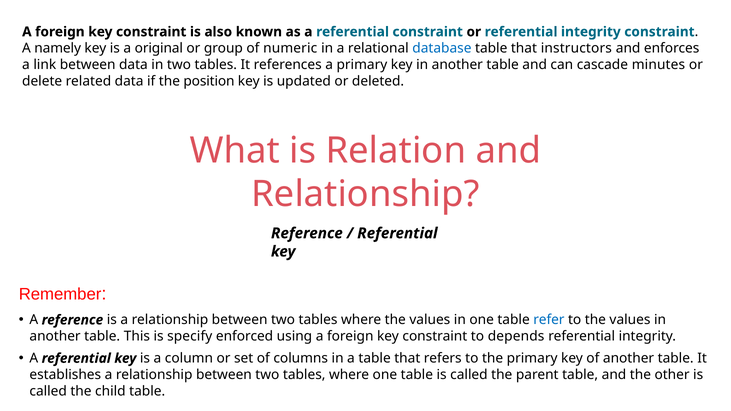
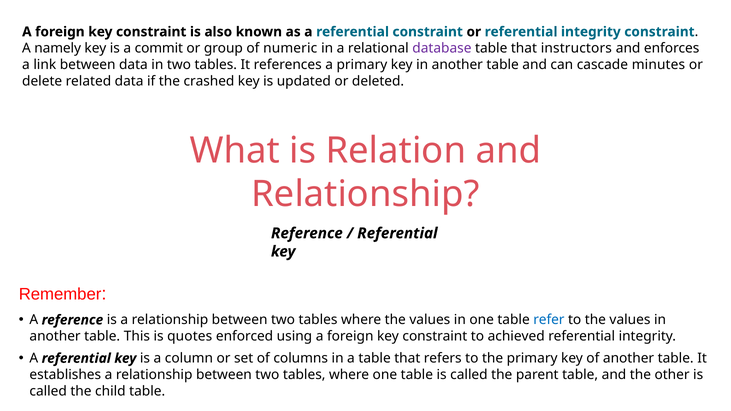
original: original -> commit
database colour: blue -> purple
position: position -> crashed
specify: specify -> quotes
depends: depends -> achieved
